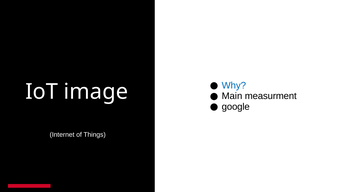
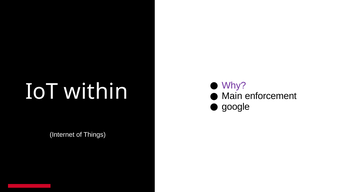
Why colour: blue -> purple
image: image -> within
measurment: measurment -> enforcement
